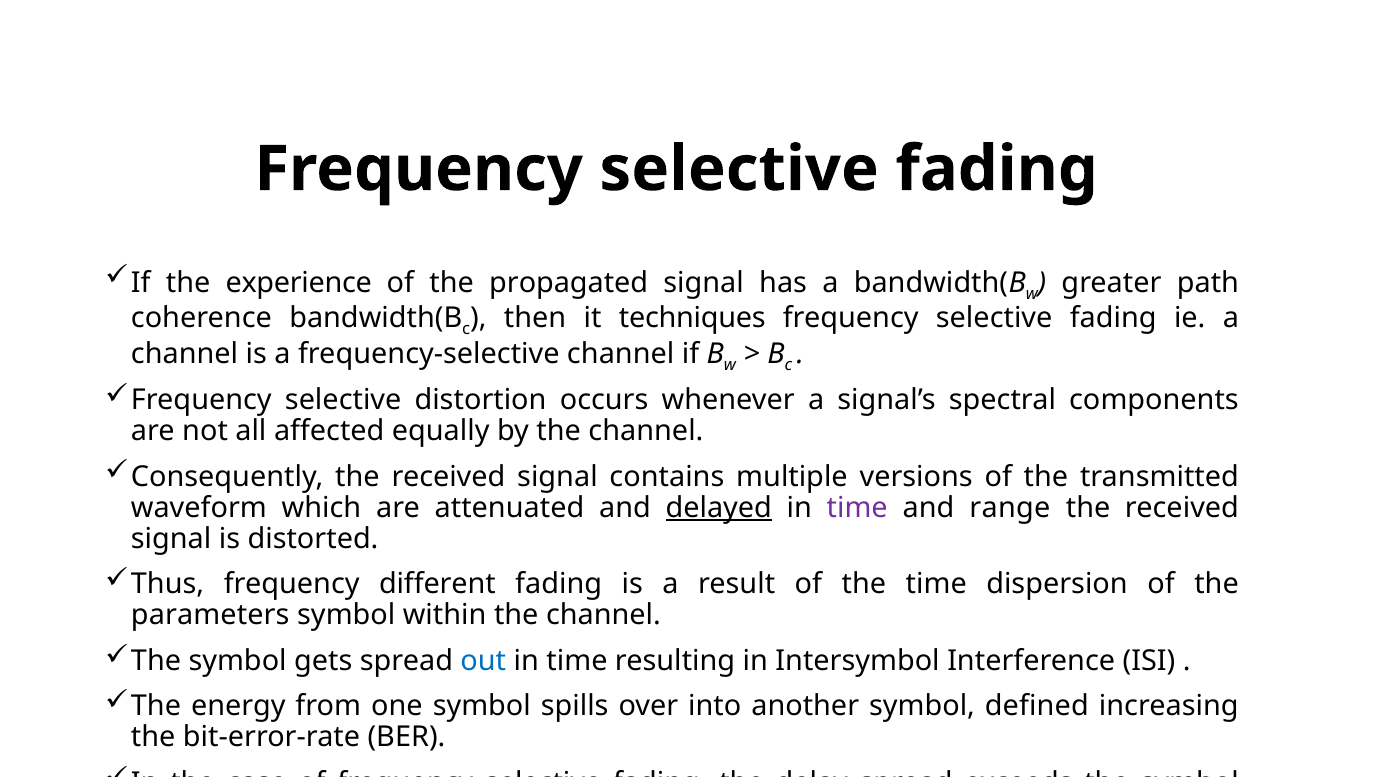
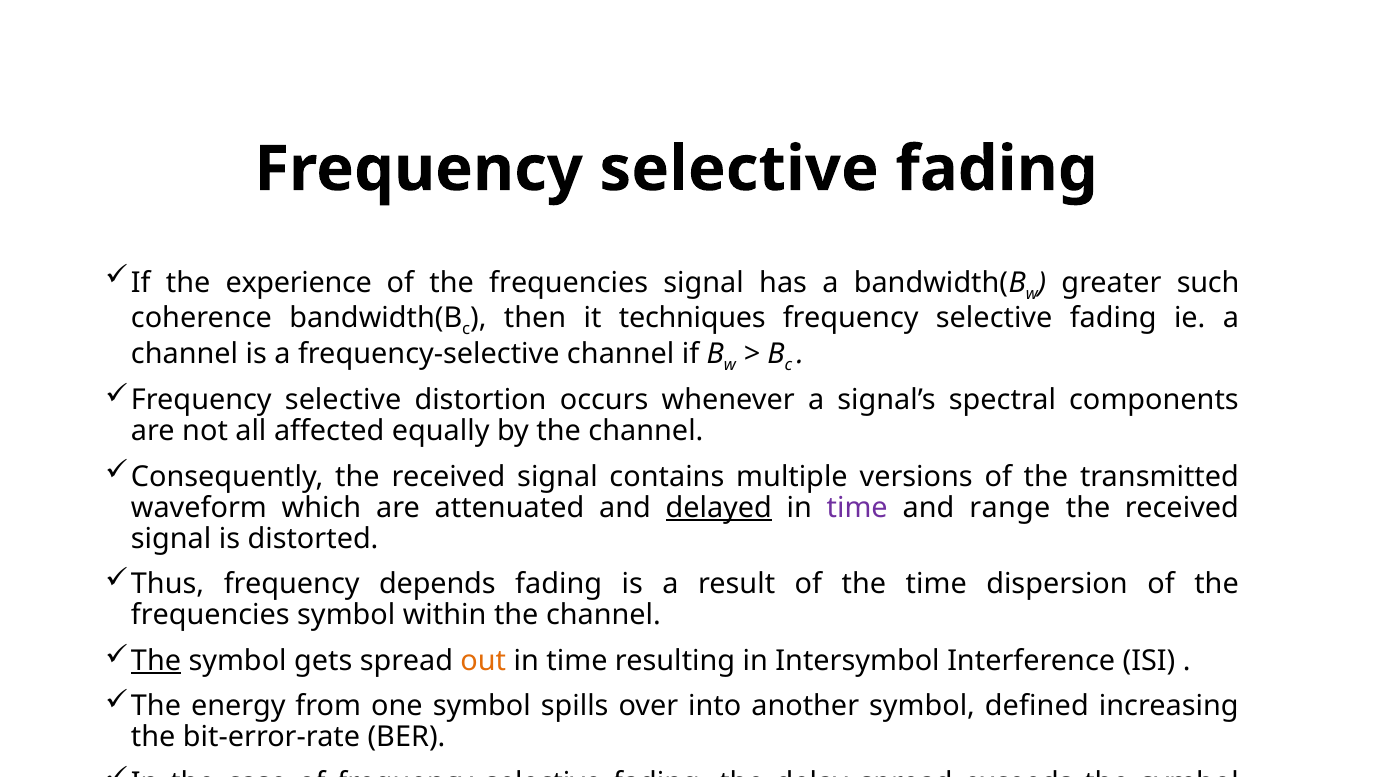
propagated at (569, 283): propagated -> frequencies
path: path -> such
different: different -> depends
parameters at (210, 616): parameters -> frequencies
The at (156, 661) underline: none -> present
out colour: blue -> orange
